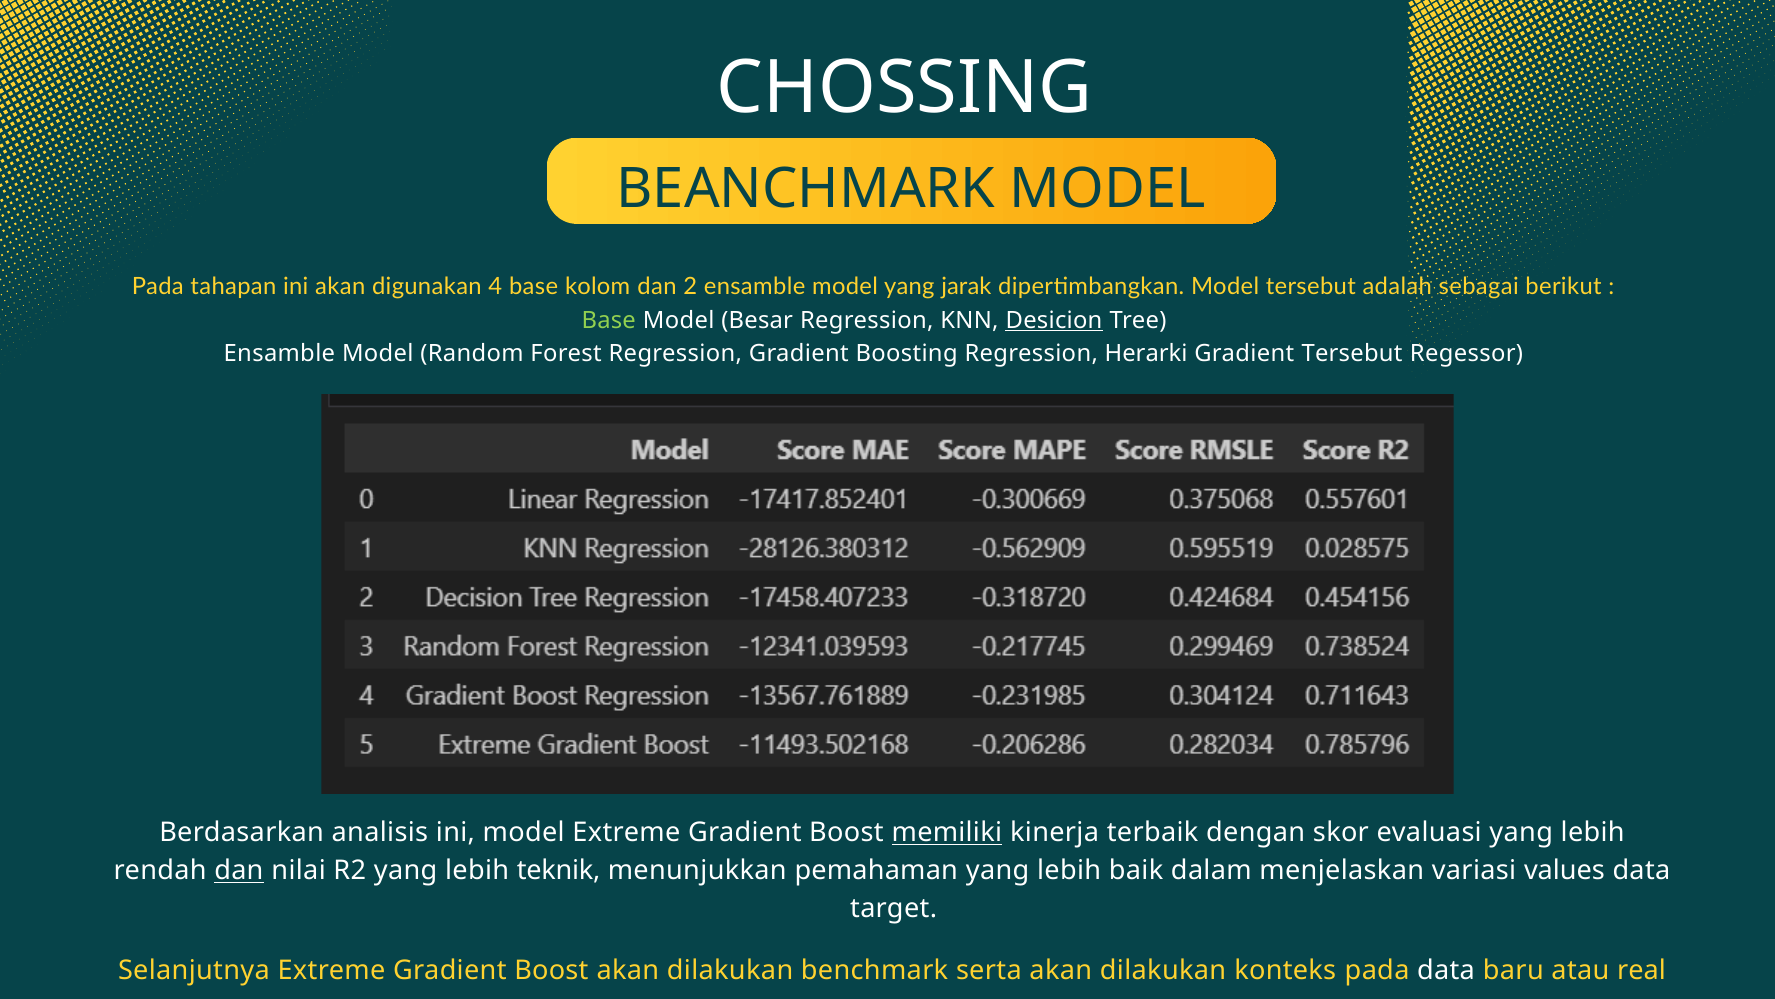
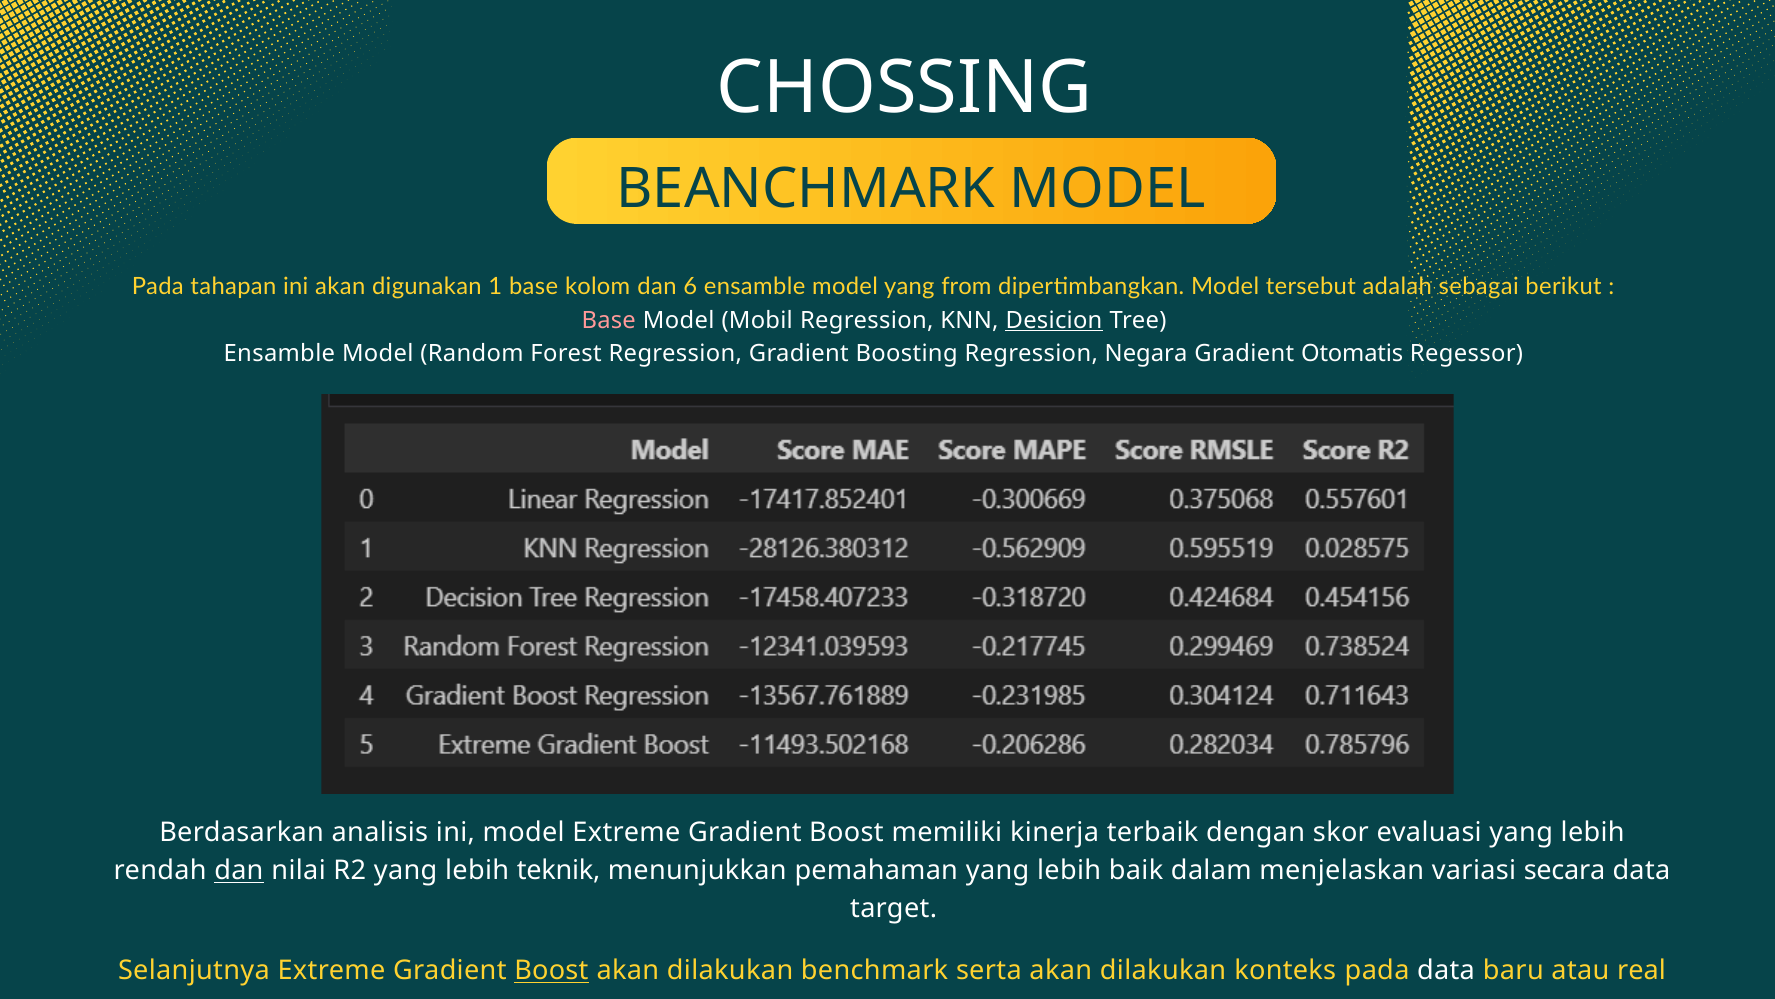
4: 4 -> 1
2: 2 -> 6
jarak: jarak -> from
Base at (609, 320) colour: light green -> pink
Besar: Besar -> Mobil
Herarki: Herarki -> Negara
Gradient Tersebut: Tersebut -> Otomatis
memiliki underline: present -> none
values: values -> secara
Boost at (551, 970) underline: none -> present
